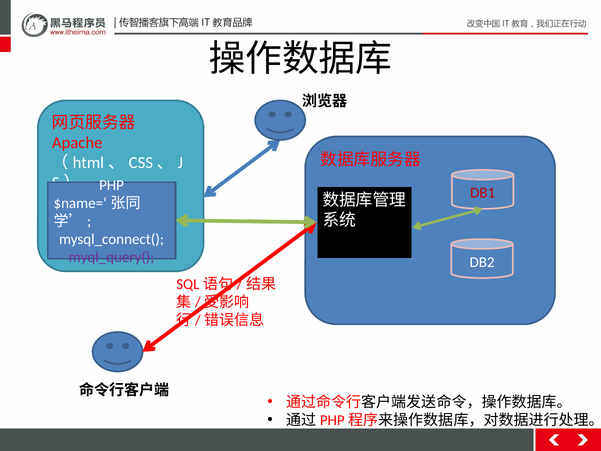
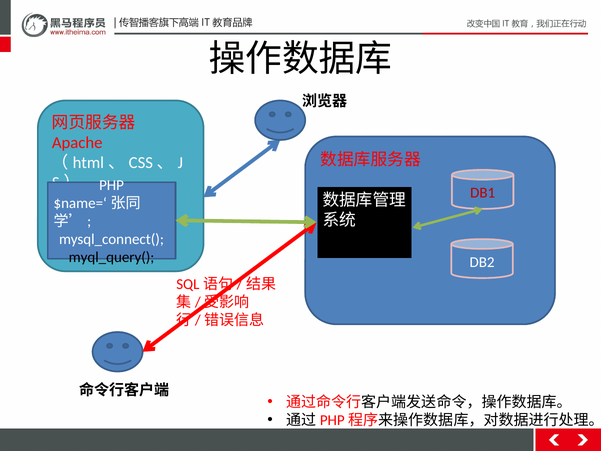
myql_query( colour: purple -> black
